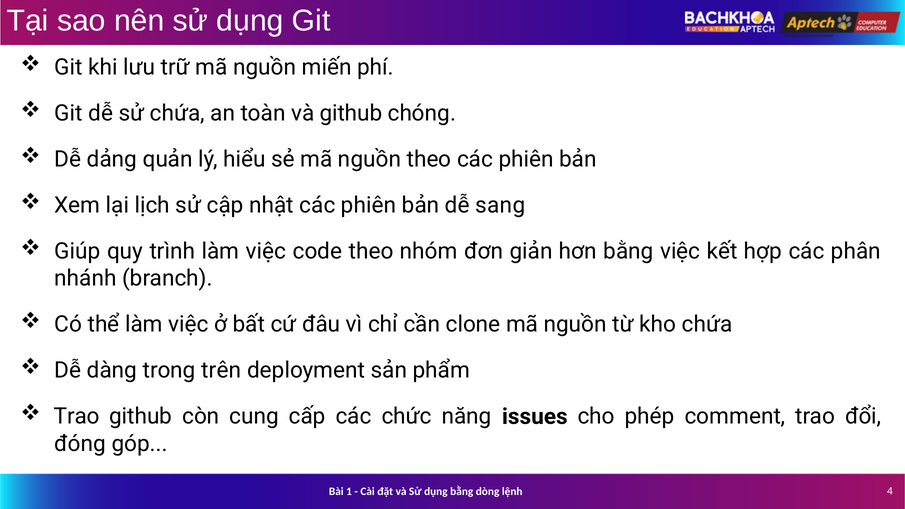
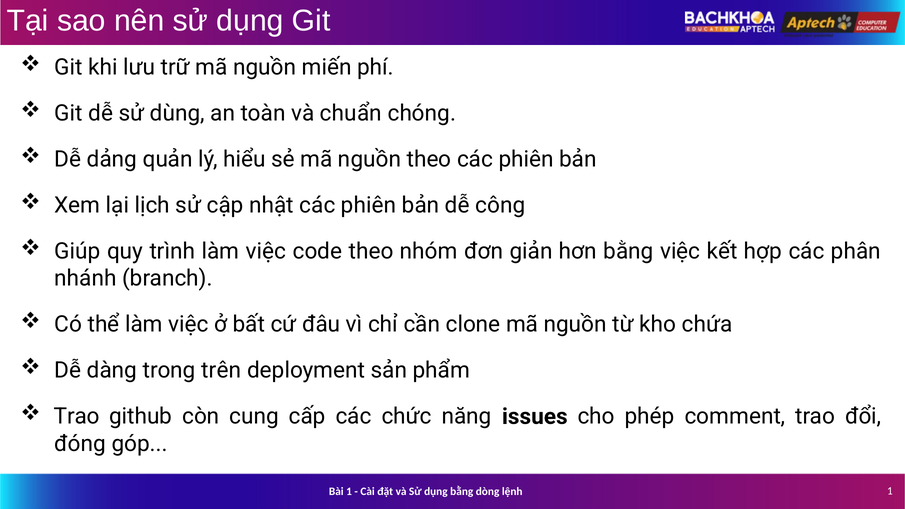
sử chứa: chứa -> dùng
và github: github -> chuẩn
sang: sang -> công
lệnh 4: 4 -> 1
